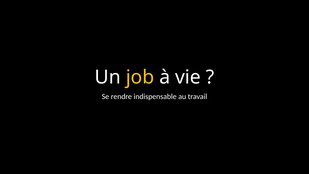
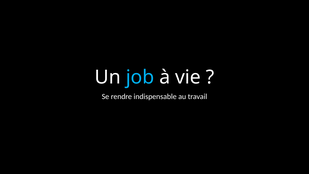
job colour: yellow -> light blue
